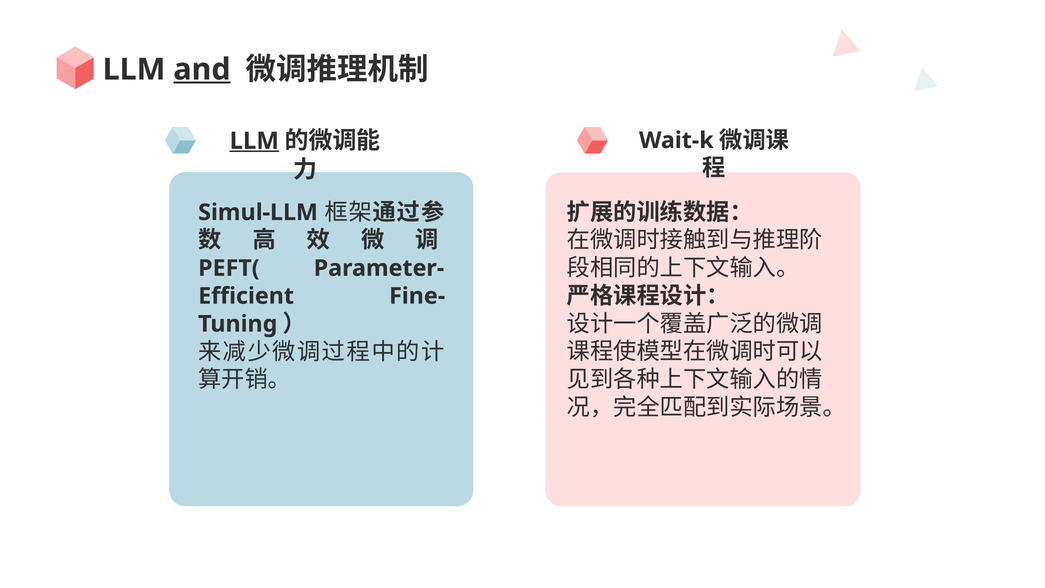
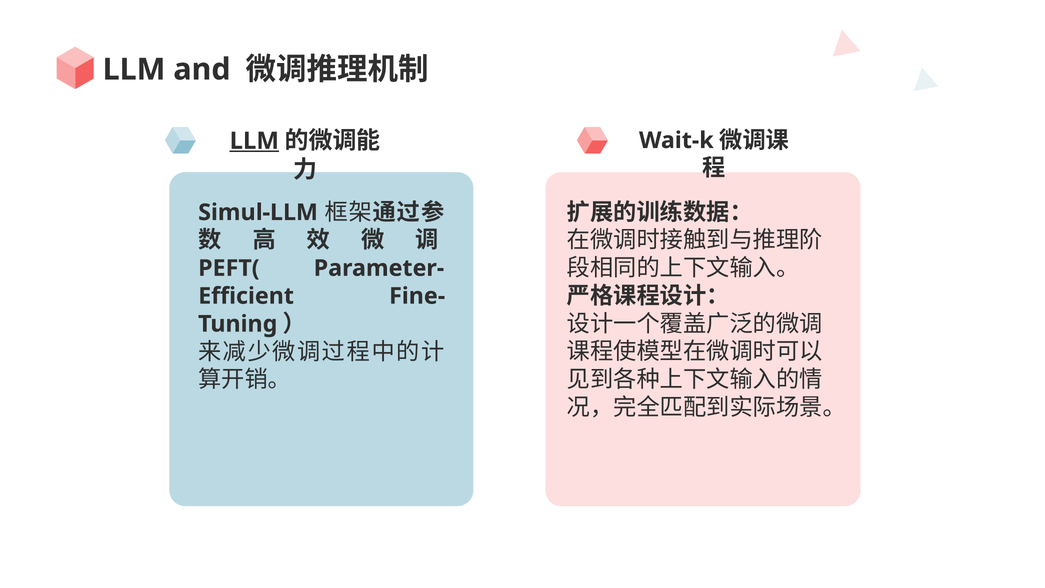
and underline: present -> none
